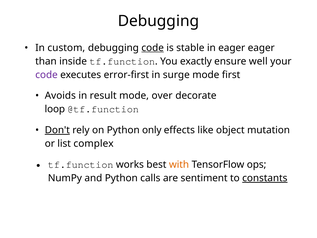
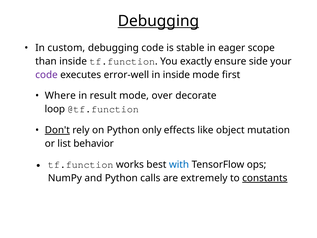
Debugging at (158, 21) underline: none -> present
code at (153, 48) underline: present -> none
eager eager: eager -> scope
well: well -> side
error-first: error-first -> error-well
in surge: surge -> inside
Avoids: Avoids -> Where
complex: complex -> behavior
with colour: orange -> blue
sentiment: sentiment -> extremely
